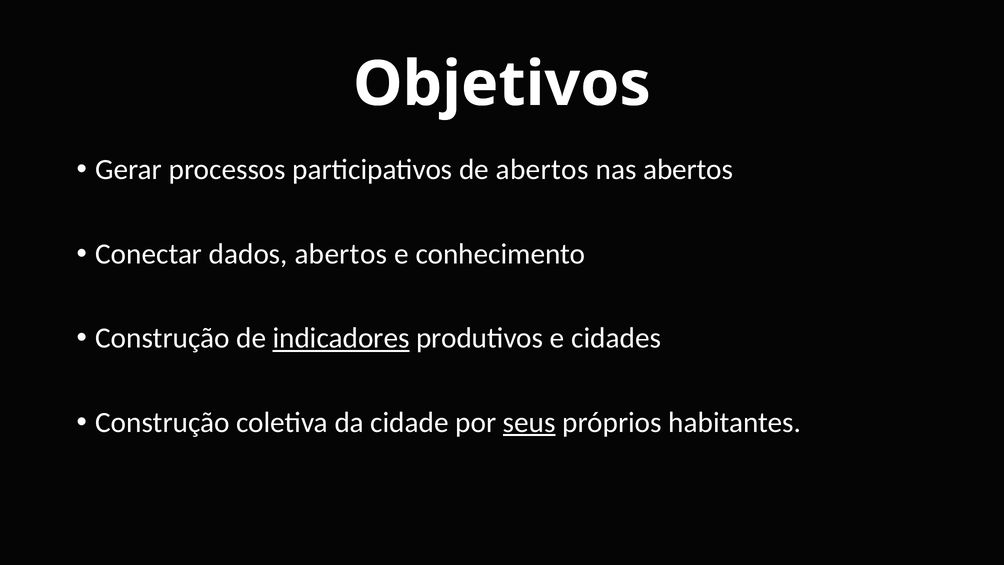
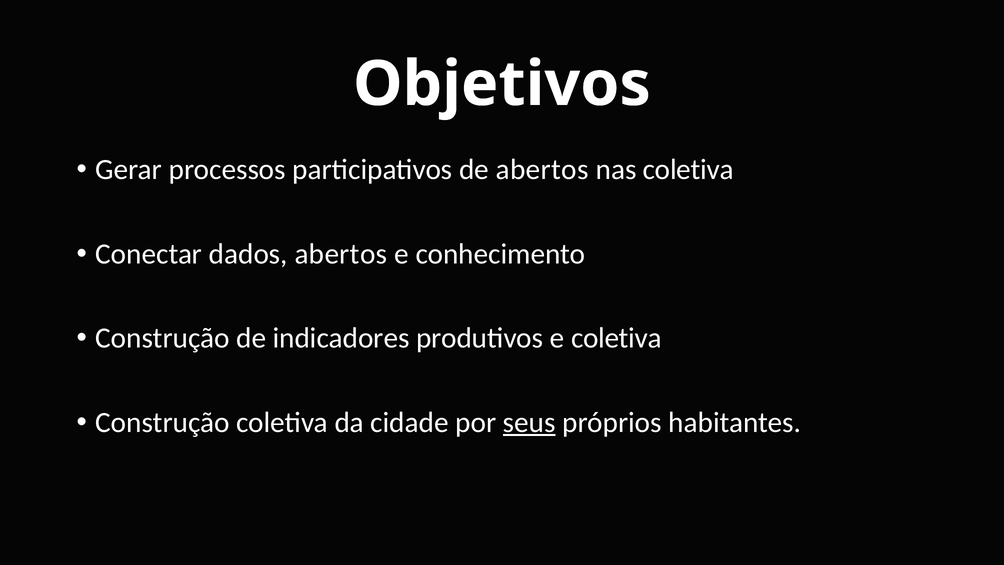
nas abertos: abertos -> coletiva
indicadores underline: present -> none
e cidades: cidades -> coletiva
